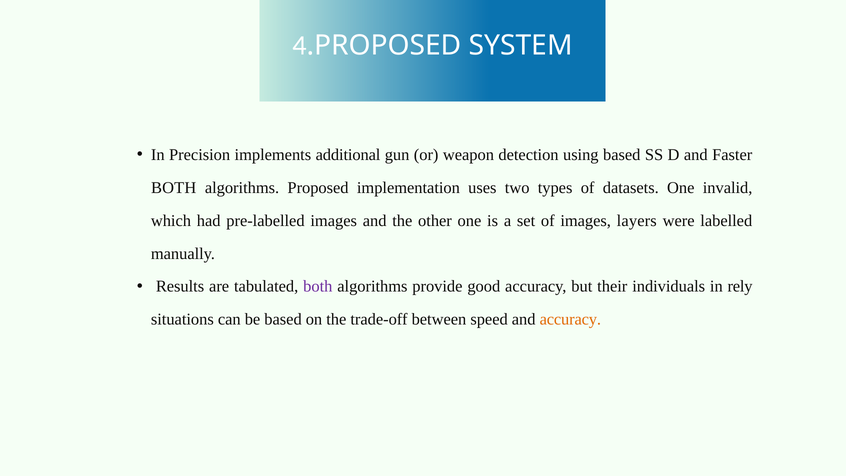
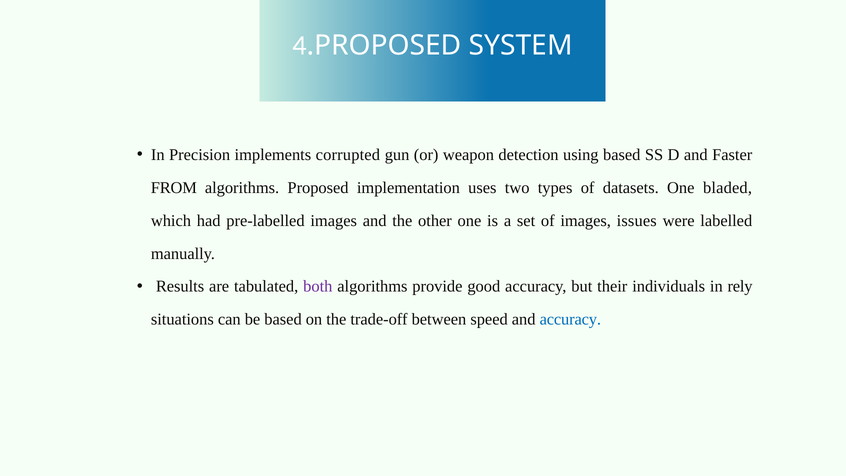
additional: additional -> corrupted
BOTH at (174, 188): BOTH -> FROM
invalid: invalid -> bladed
layers: layers -> issues
accuracy at (570, 319) colour: orange -> blue
